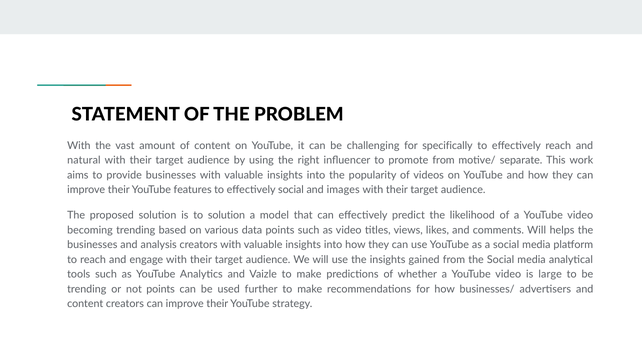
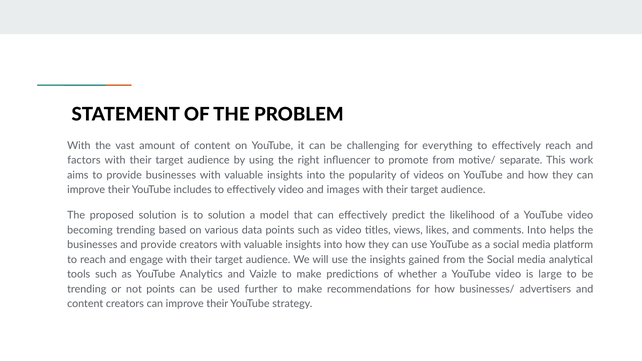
specifically: specifically -> everything
natural: natural -> factors
features: features -> includes
effectively social: social -> video
comments Will: Will -> Into
and analysis: analysis -> provide
